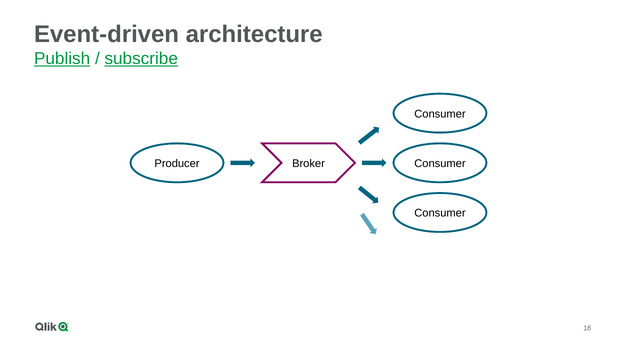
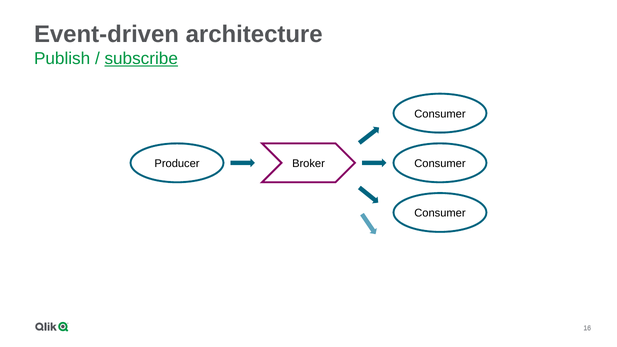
Publish underline: present -> none
